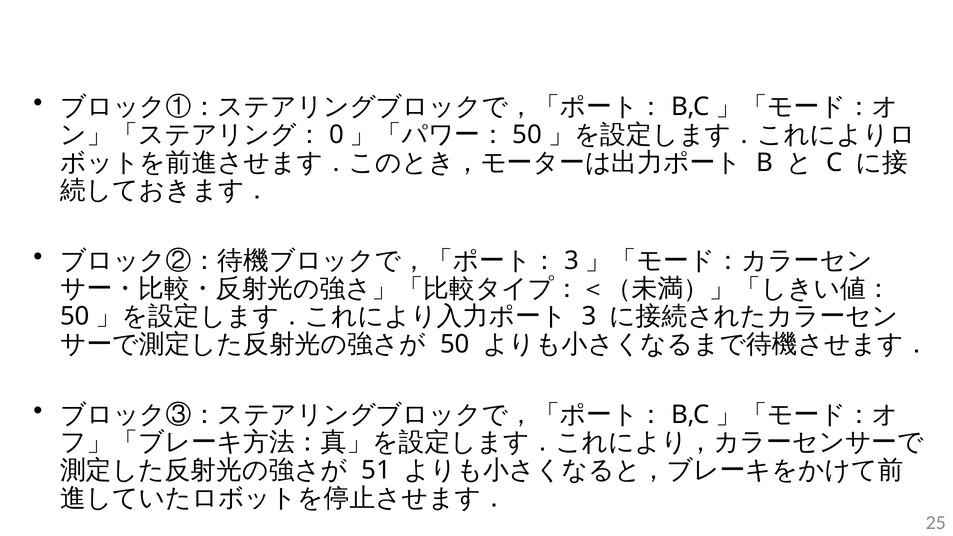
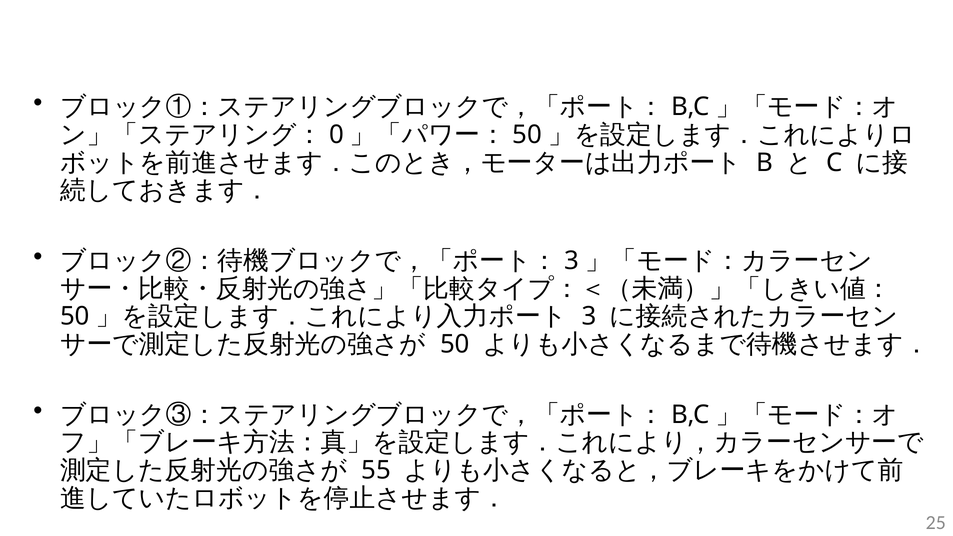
51: 51 -> 55
